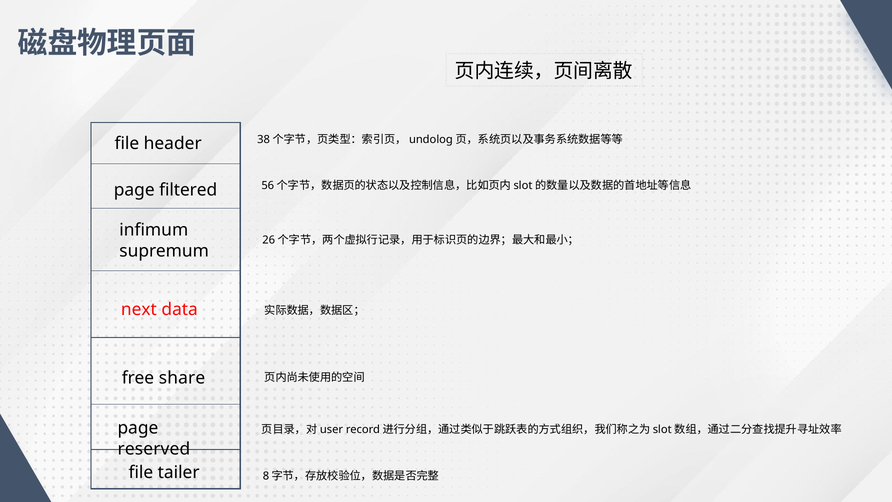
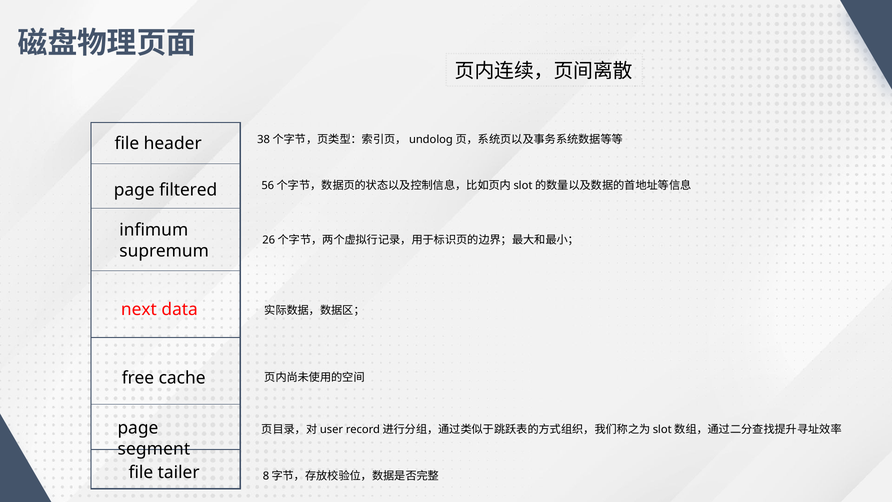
share: share -> cache
reserved: reserved -> segment
